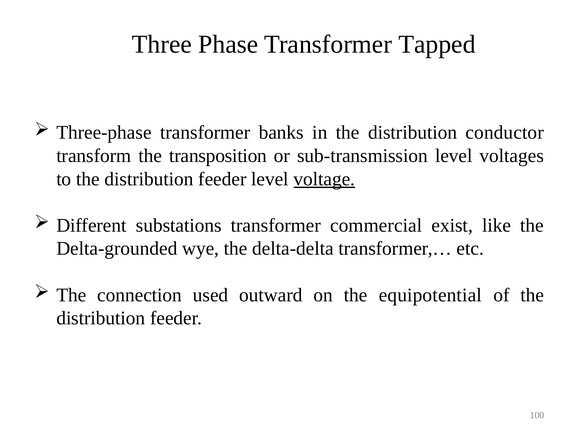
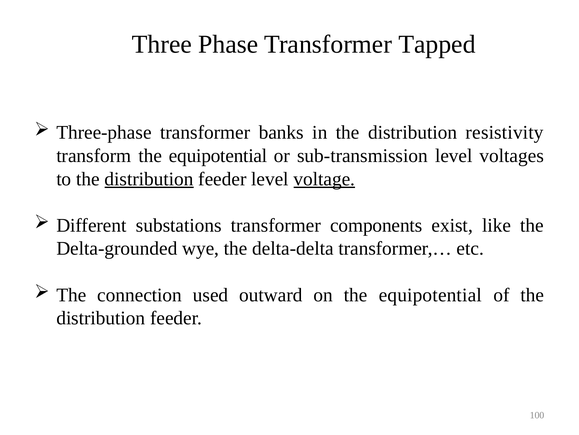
conductor: conductor -> resistivity
transform the transposition: transposition -> equipotential
distribution at (149, 179) underline: none -> present
commercial: commercial -> components
